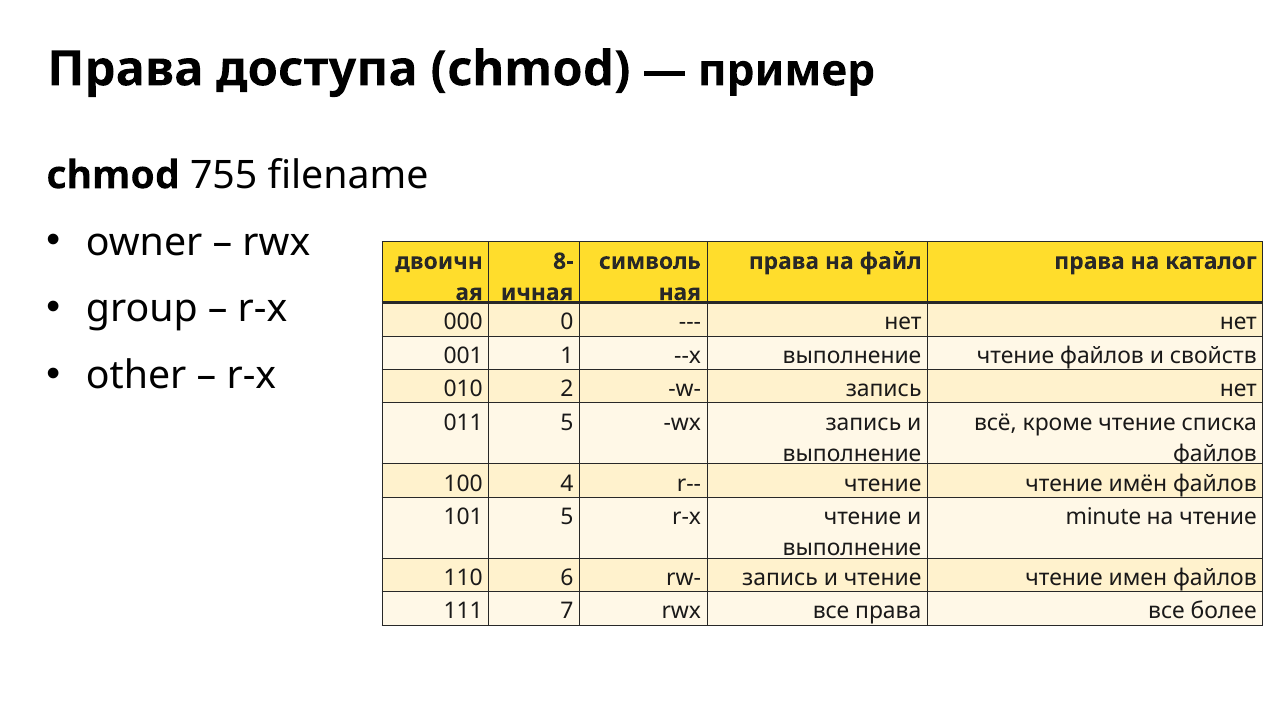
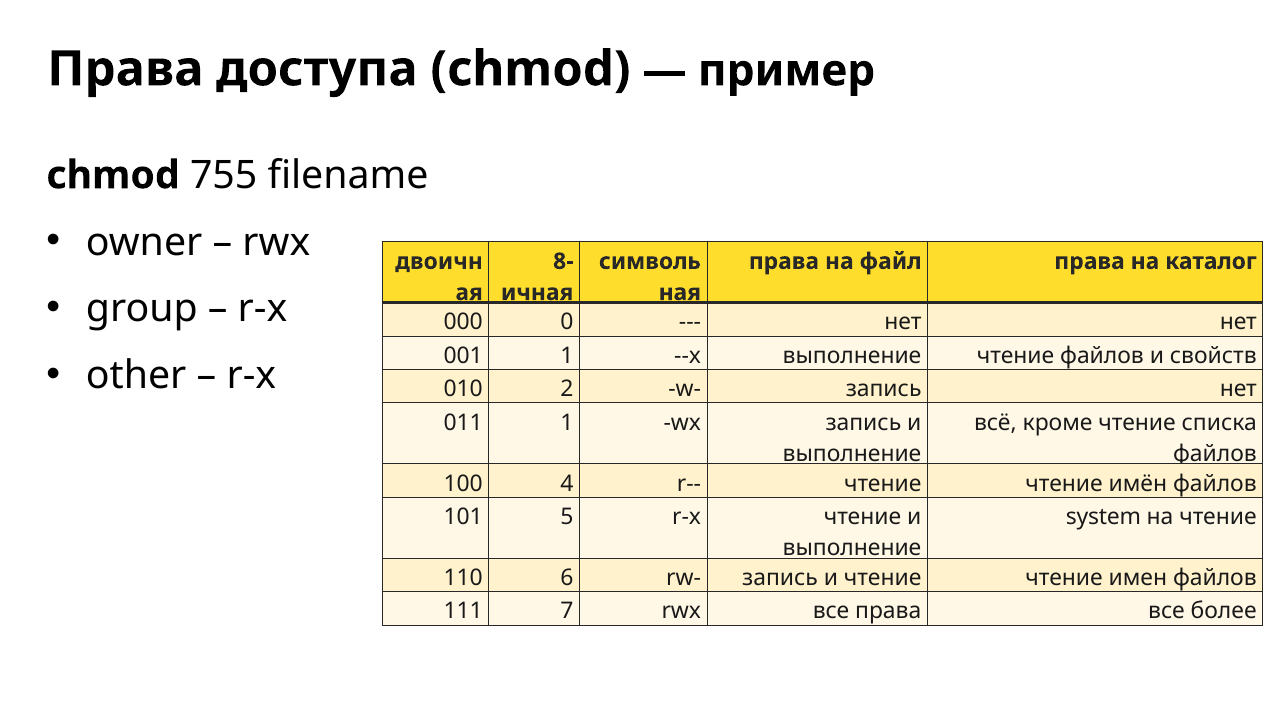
011 5: 5 -> 1
minute: minute -> system
